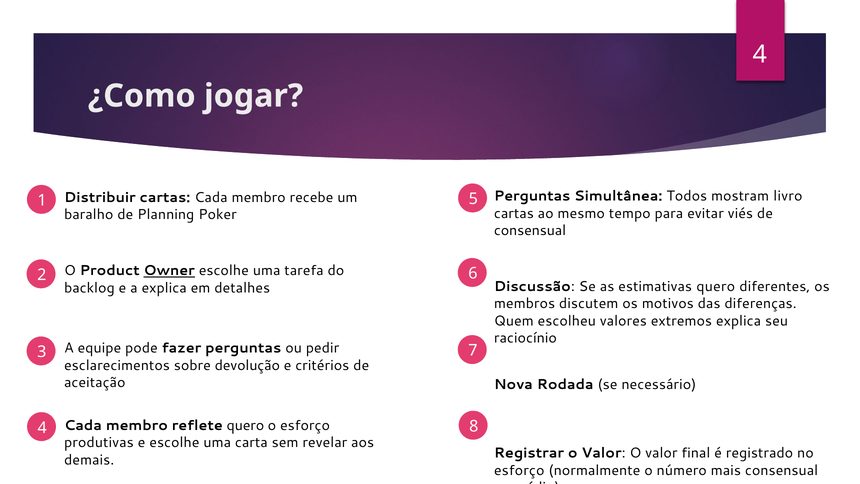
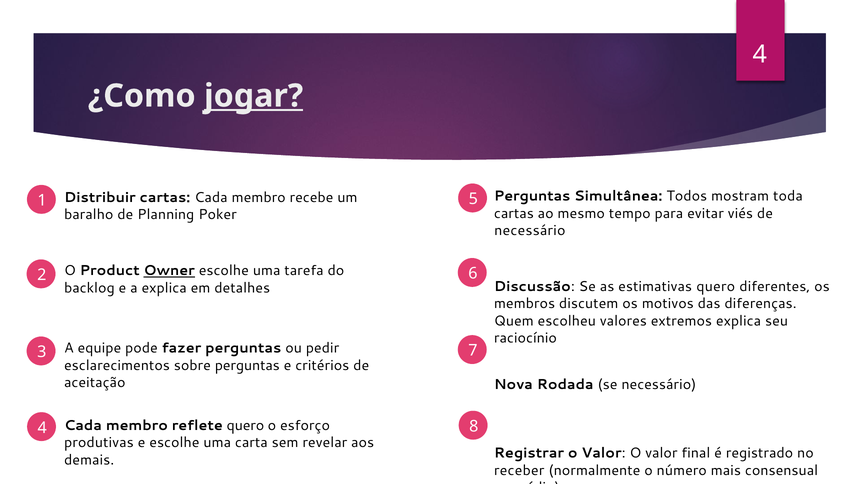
jogar underline: none -> present
livro: livro -> toda
consensual at (530, 230): consensual -> necessário
sobre devolução: devolução -> perguntas
esforço at (519, 470): esforço -> receber
